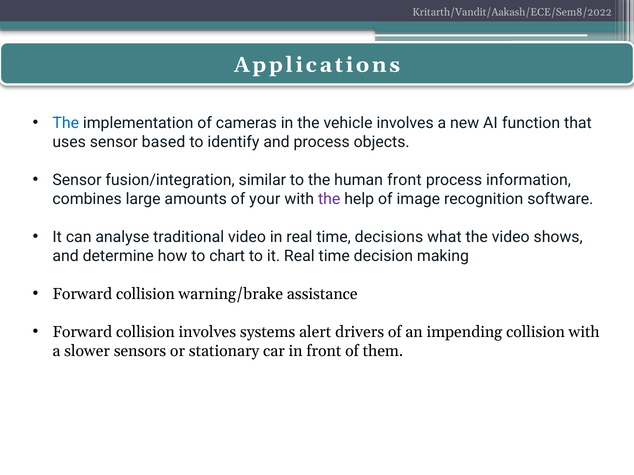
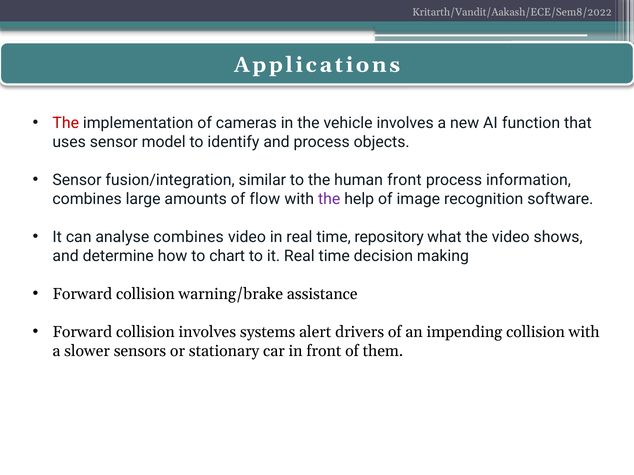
The at (66, 123) colour: blue -> red
based: based -> model
your: your -> flow
analyse traditional: traditional -> combines
decisions: decisions -> repository
